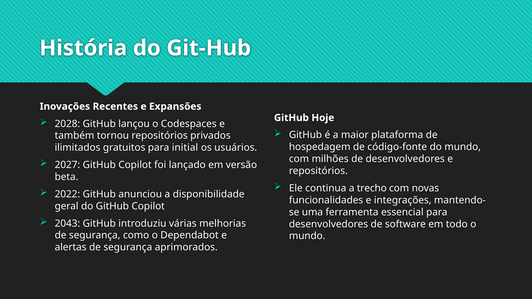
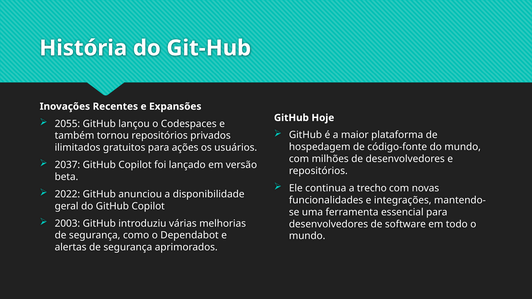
2028: 2028 -> 2055
initial: initial -> ações
2027: 2027 -> 2037
2043: 2043 -> 2003
